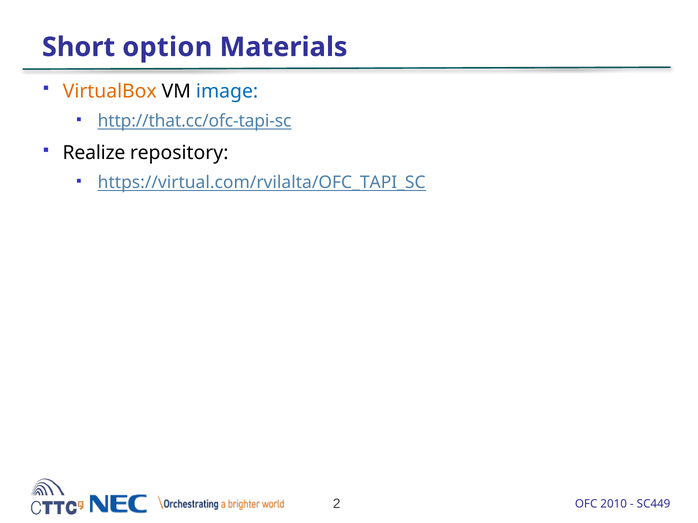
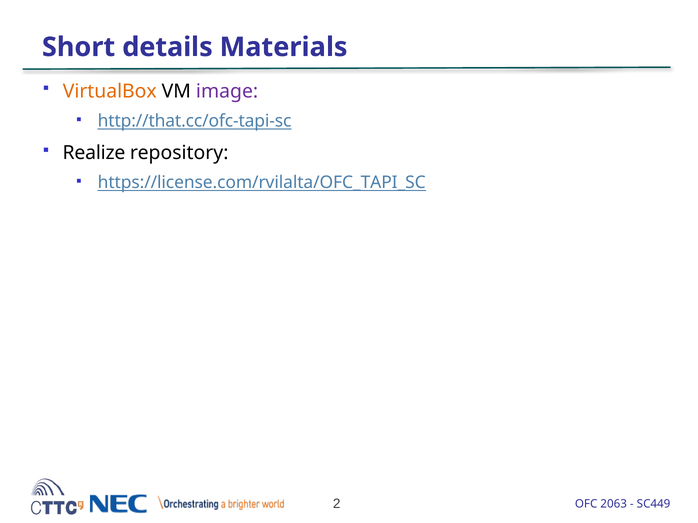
option: option -> details
image colour: blue -> purple
https://virtual.com/rvilalta/OFC_TAPI_SC: https://virtual.com/rvilalta/OFC_TAPI_SC -> https://license.com/rvilalta/OFC_TAPI_SC
2010: 2010 -> 2063
